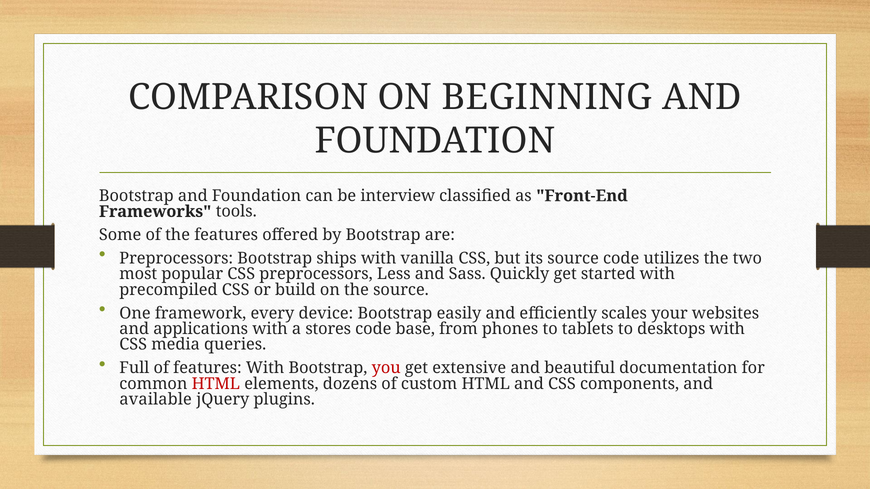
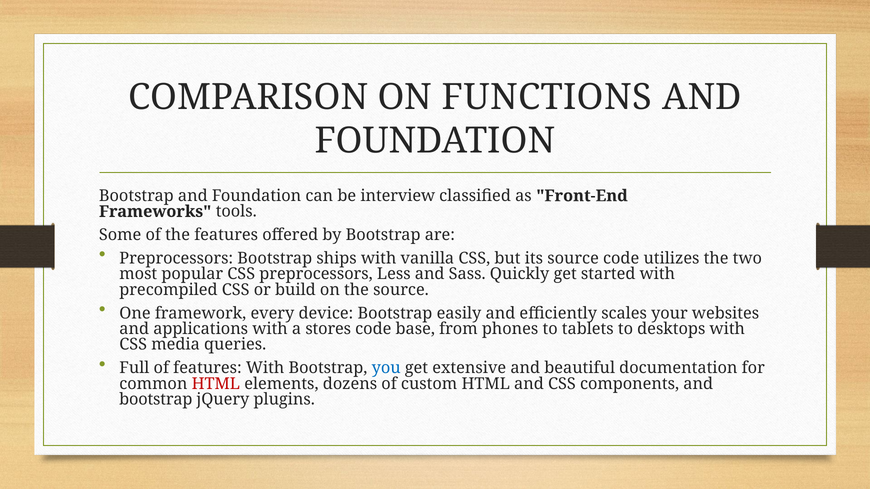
BEGINNING: BEGINNING -> FUNCTIONS
you colour: red -> blue
available at (156, 400): available -> bootstrap
